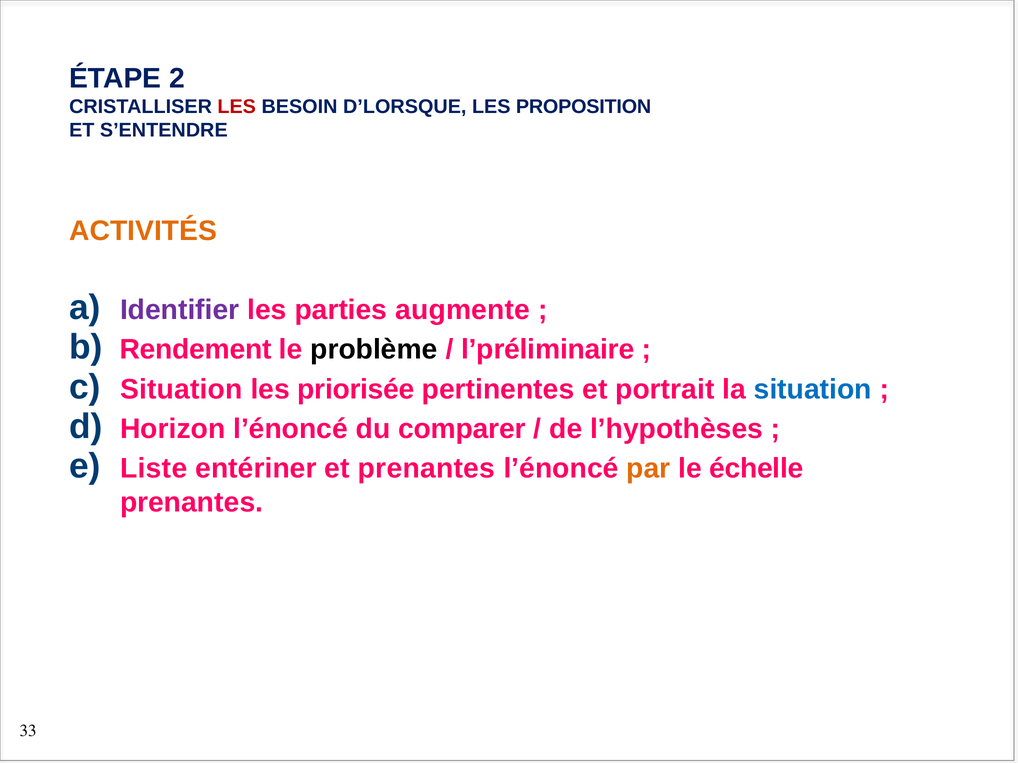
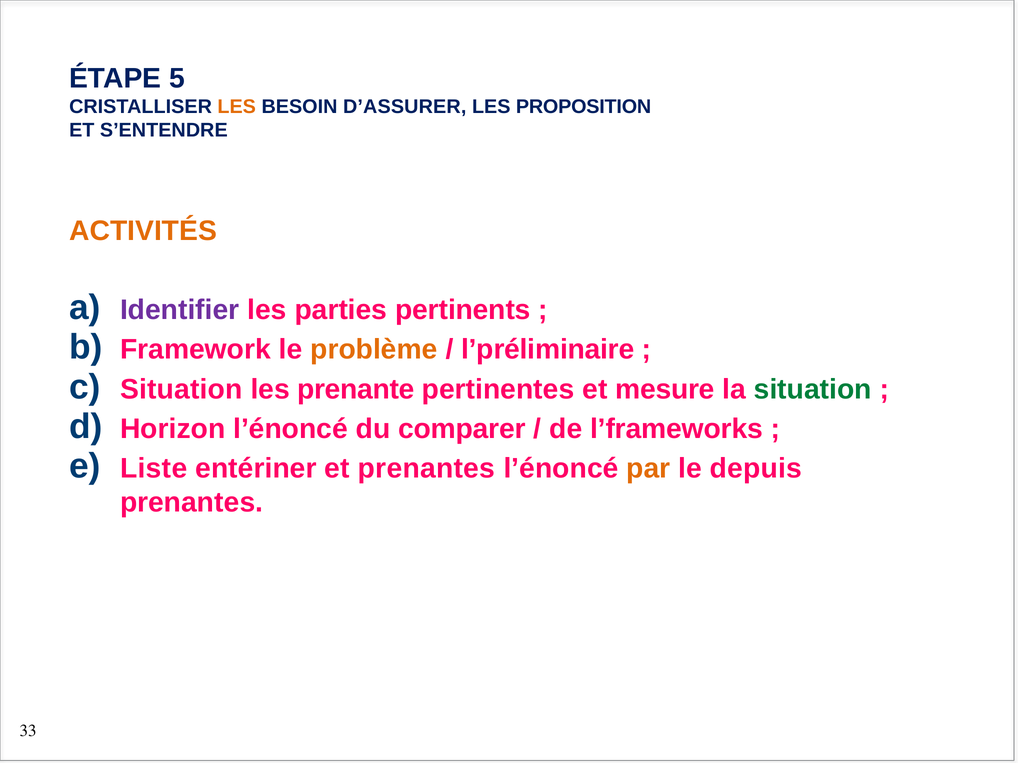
2: 2 -> 5
LES at (237, 107) colour: red -> orange
D’LORSQUE: D’LORSQUE -> D’ASSURER
augmente: augmente -> pertinents
Rendement: Rendement -> Framework
problème colour: black -> orange
priorisée: priorisée -> prenante
portrait: portrait -> mesure
situation at (813, 389) colour: blue -> green
l’hypothèses: l’hypothèses -> l’frameworks
échelle: échelle -> depuis
